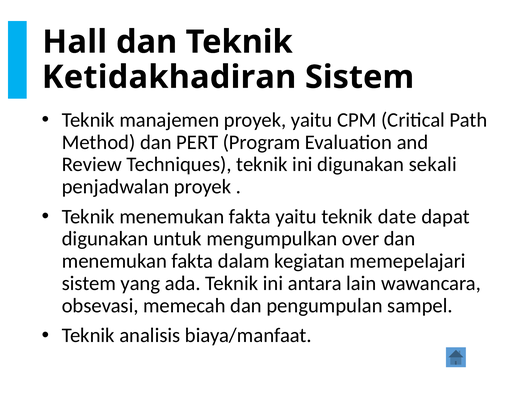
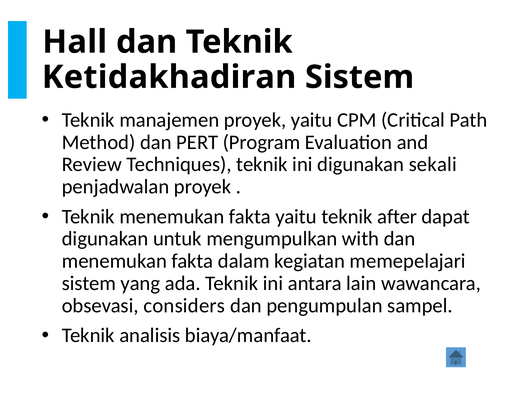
date: date -> after
over: over -> with
memecah: memecah -> considers
